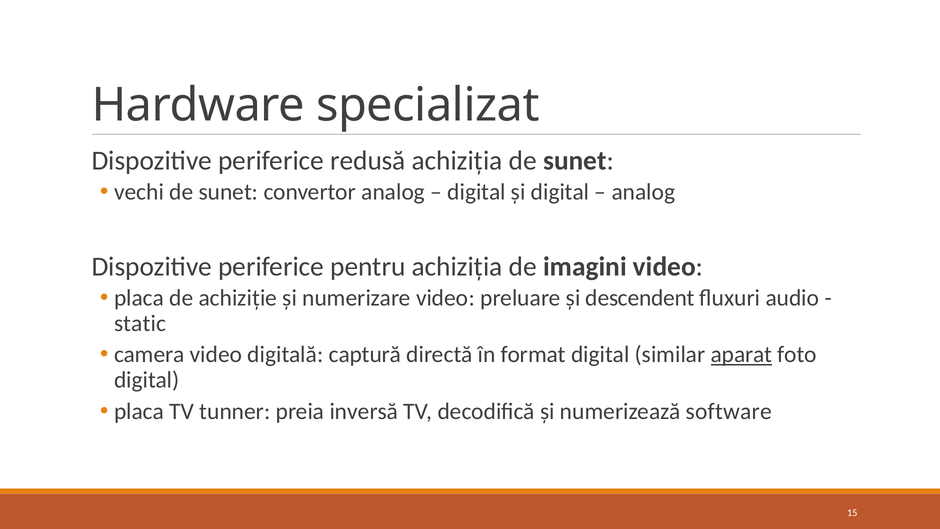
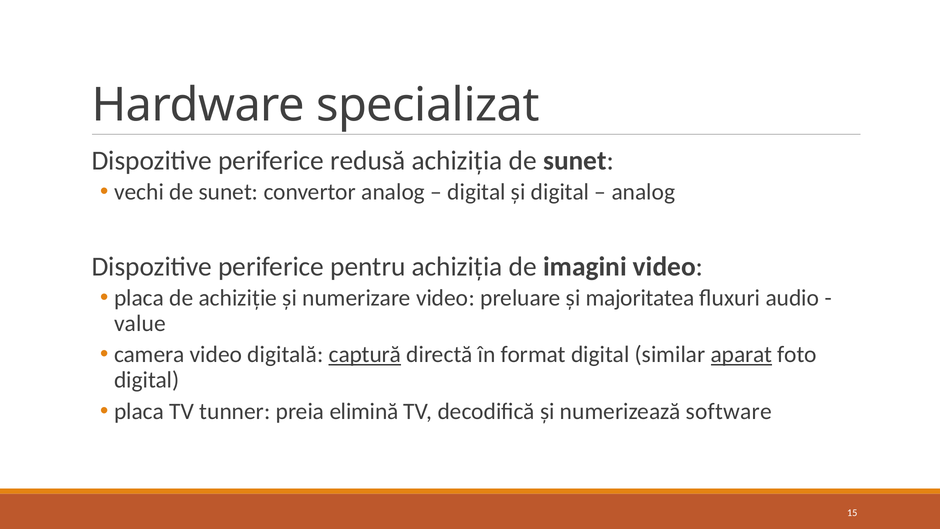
descendent: descendent -> majoritatea
static: static -> value
captură underline: none -> present
inversă: inversă -> elimină
